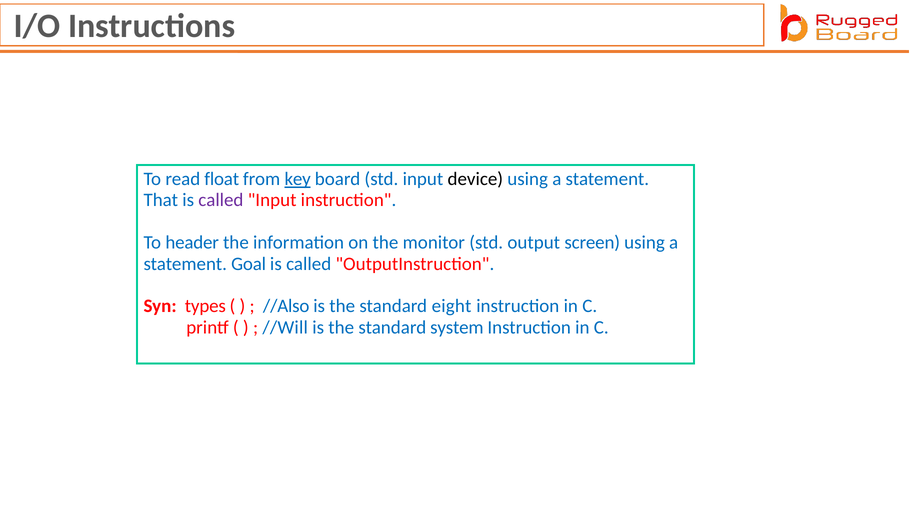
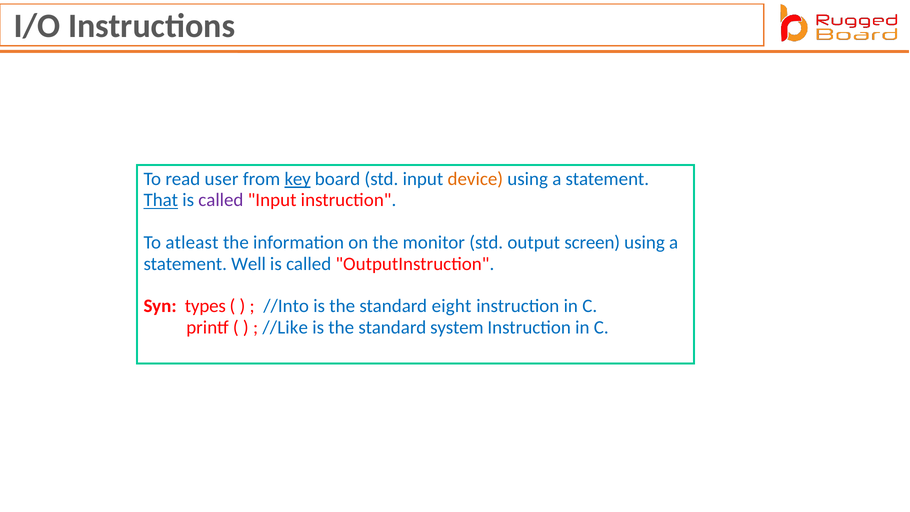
float: float -> user
device colour: black -> orange
That underline: none -> present
header: header -> atleast
Goal: Goal -> Well
//Also: //Also -> //Into
//Will: //Will -> //Like
